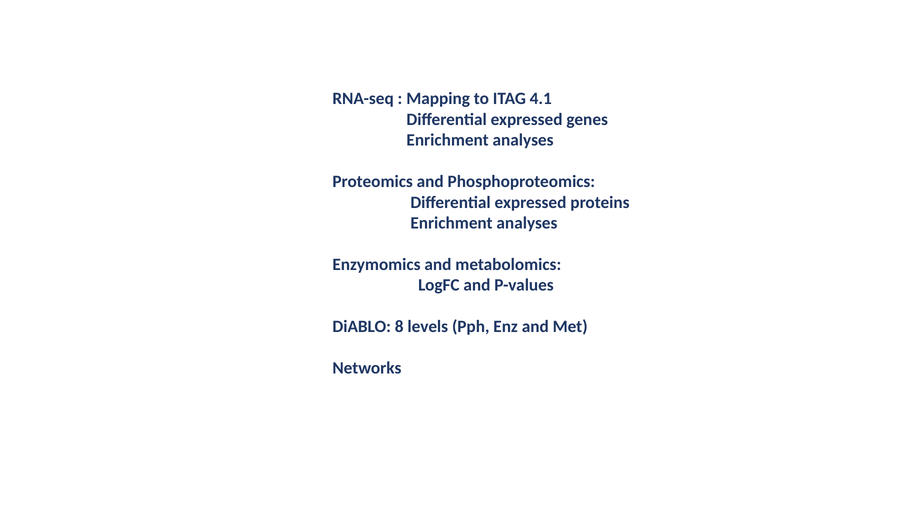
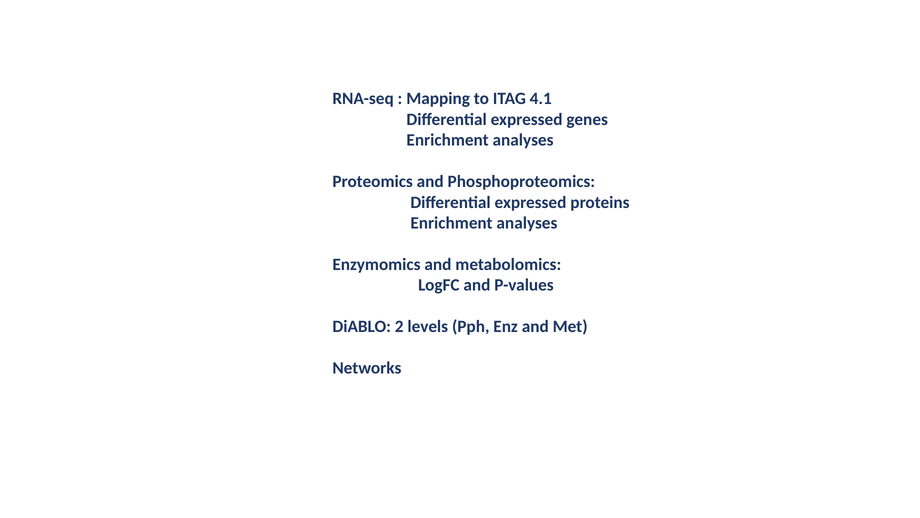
8: 8 -> 2
